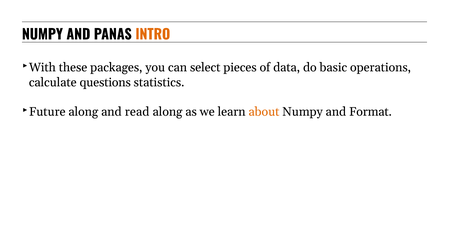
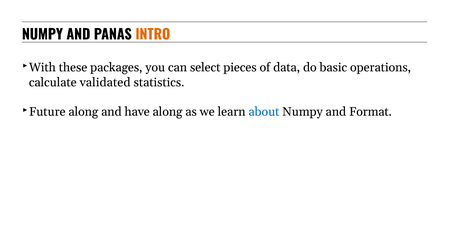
questions: questions -> validated
read: read -> have
about colour: orange -> blue
